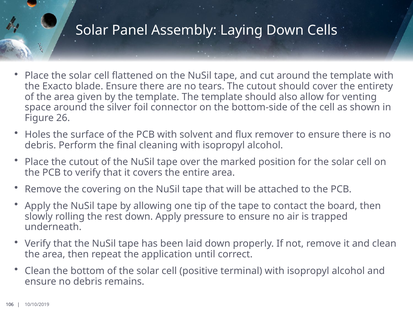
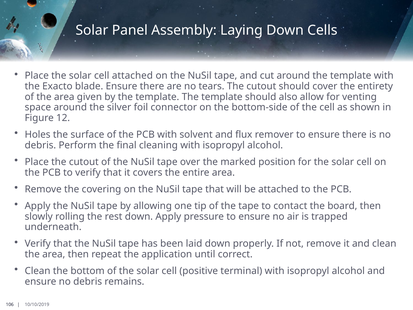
cell flattened: flattened -> attached
26: 26 -> 12
